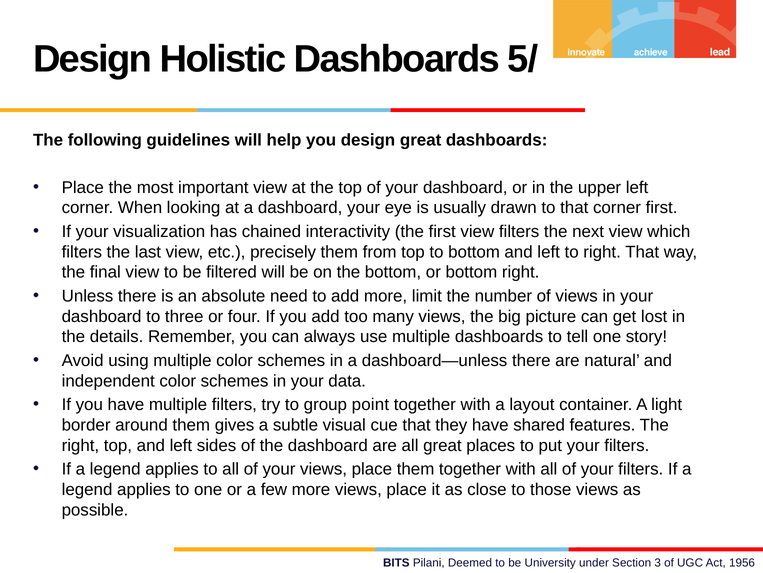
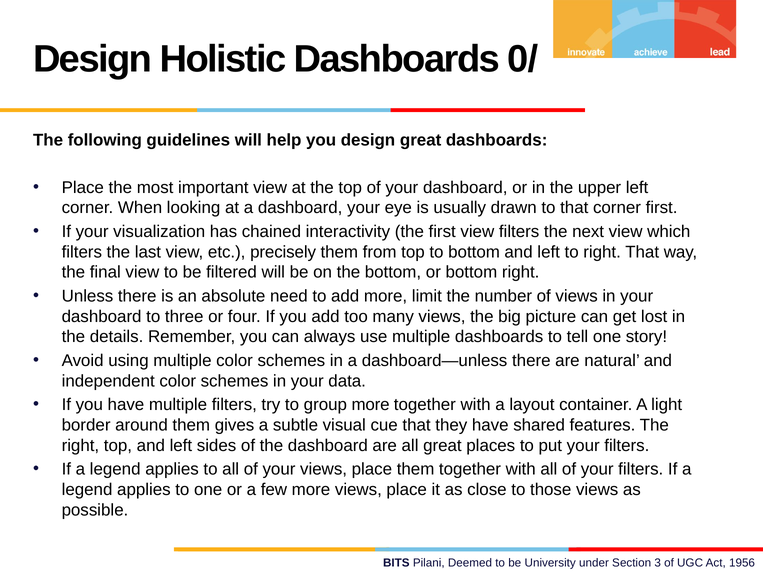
5/: 5/ -> 0/
group point: point -> more
